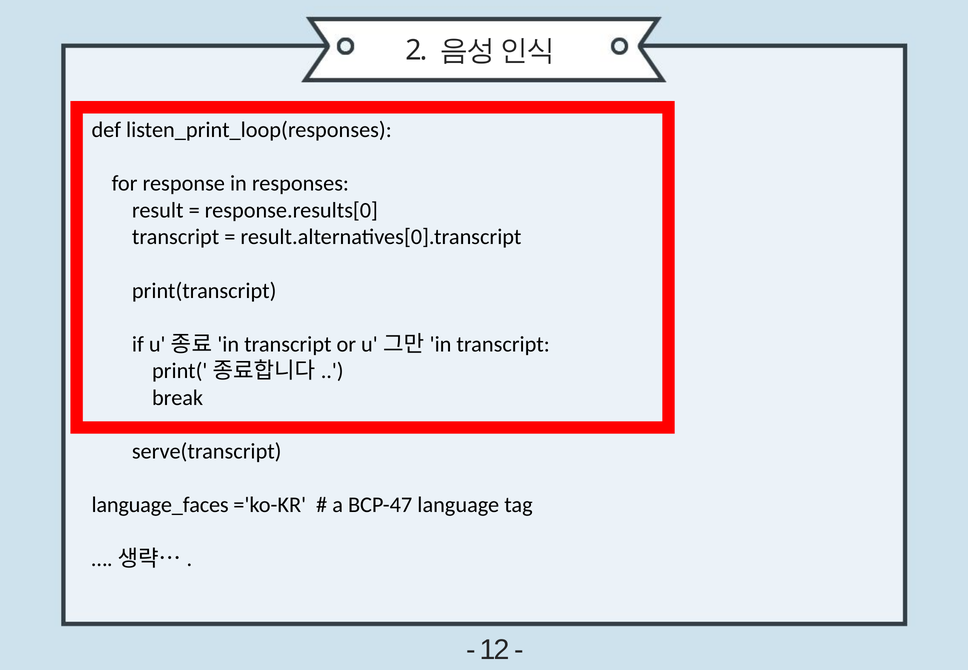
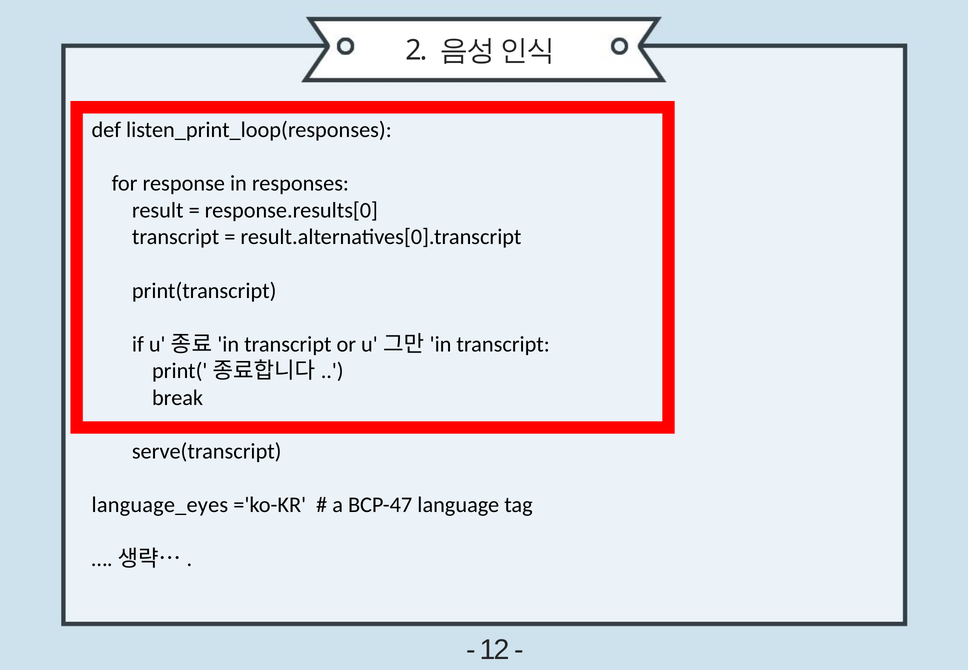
language_faces: language_faces -> language_eyes
